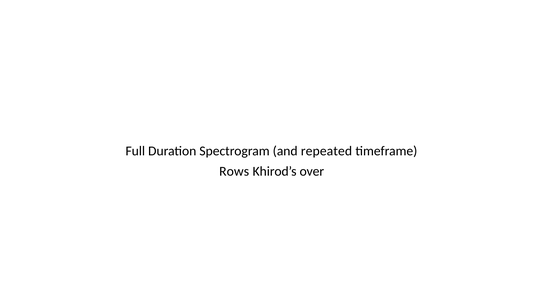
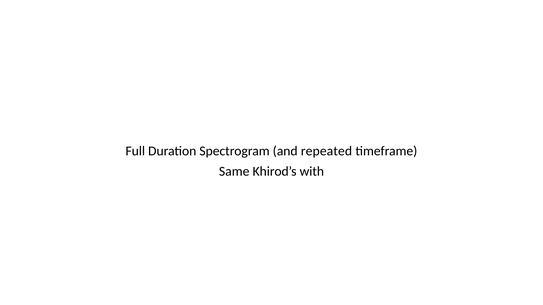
Rows: Rows -> Same
over: over -> with
